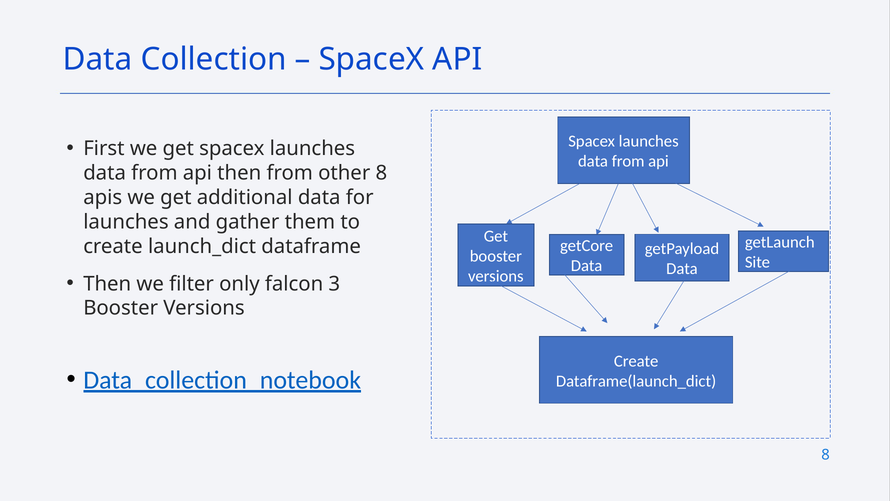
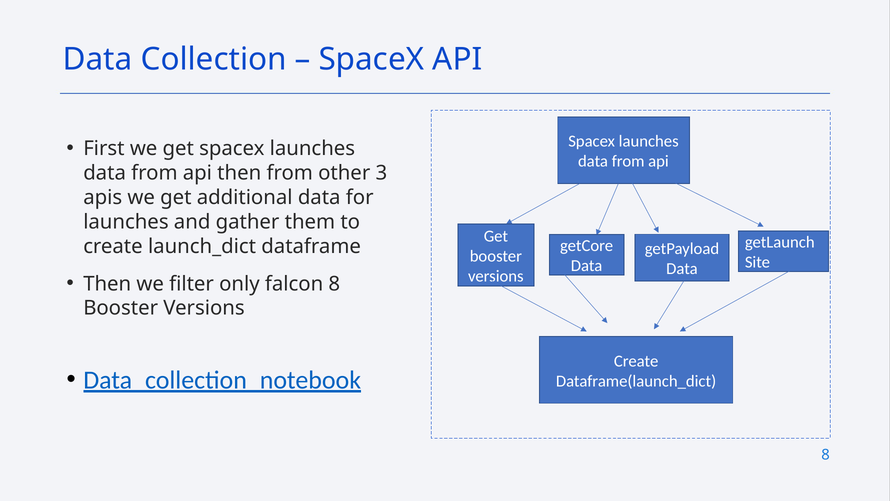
other 8: 8 -> 3
falcon 3: 3 -> 8
